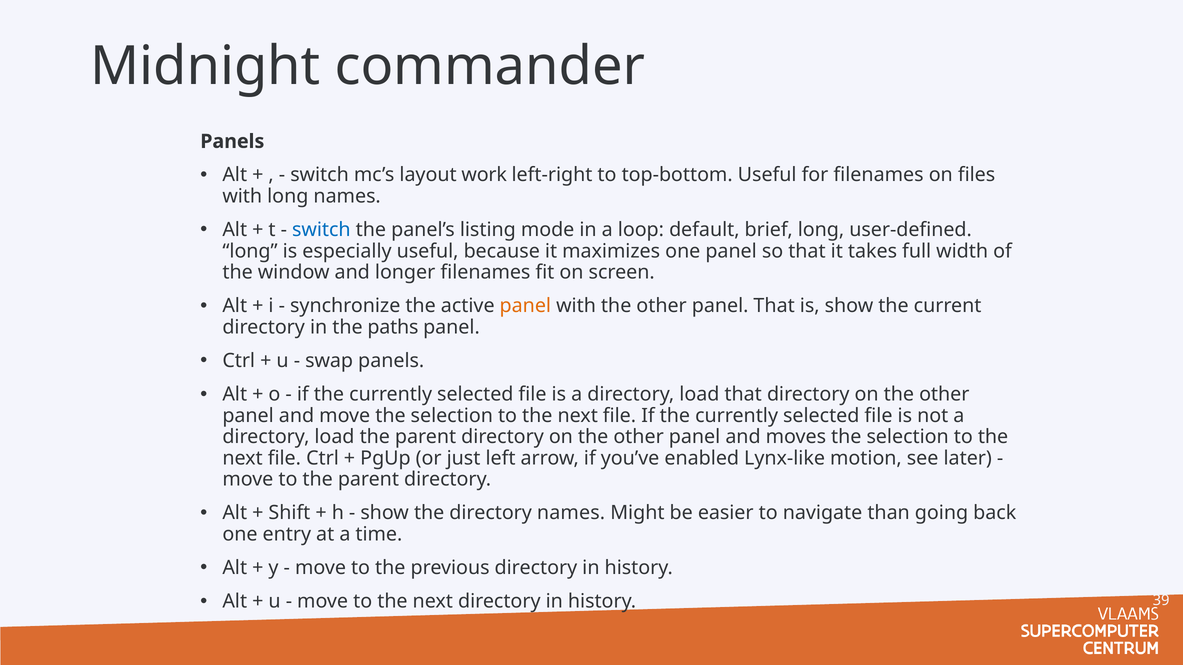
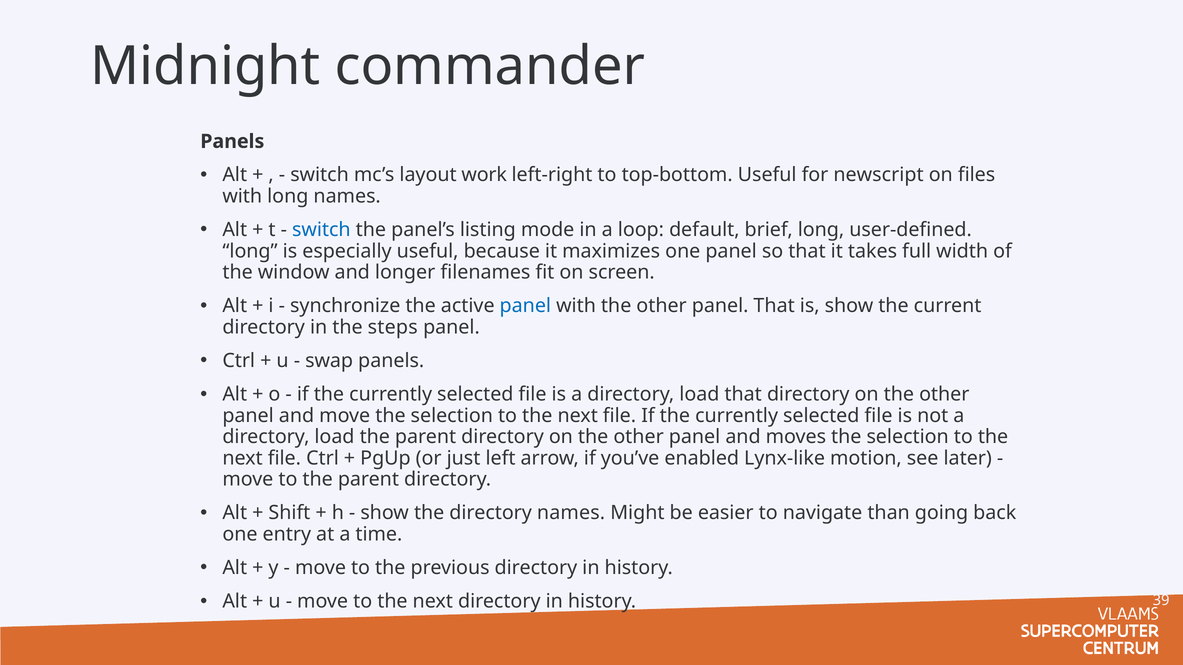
for filenames: filenames -> newscript
panel at (525, 306) colour: orange -> blue
paths: paths -> steps
